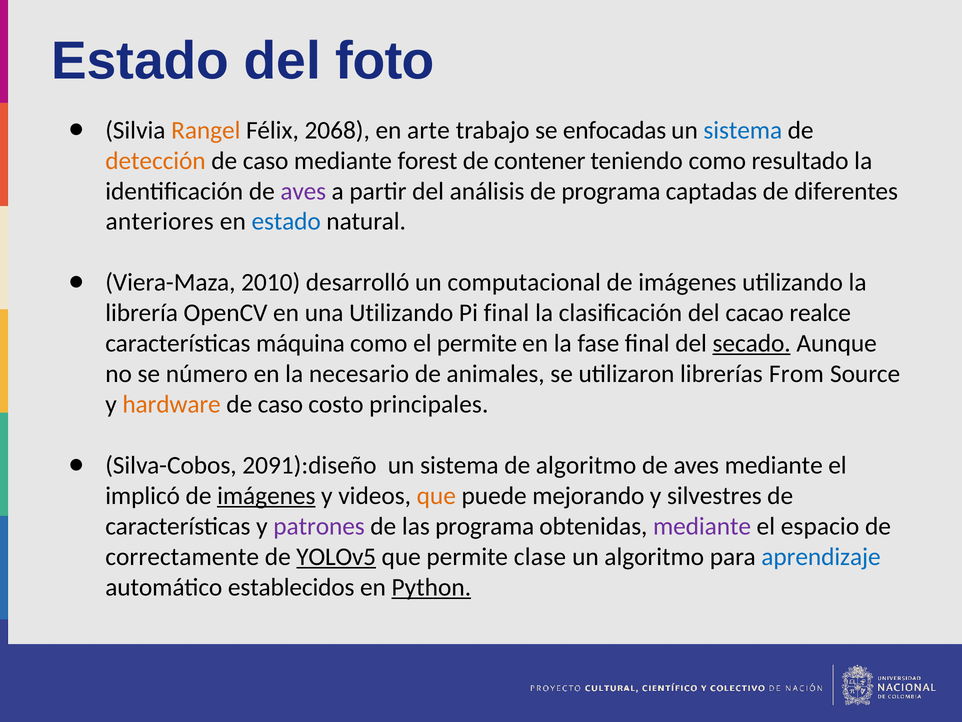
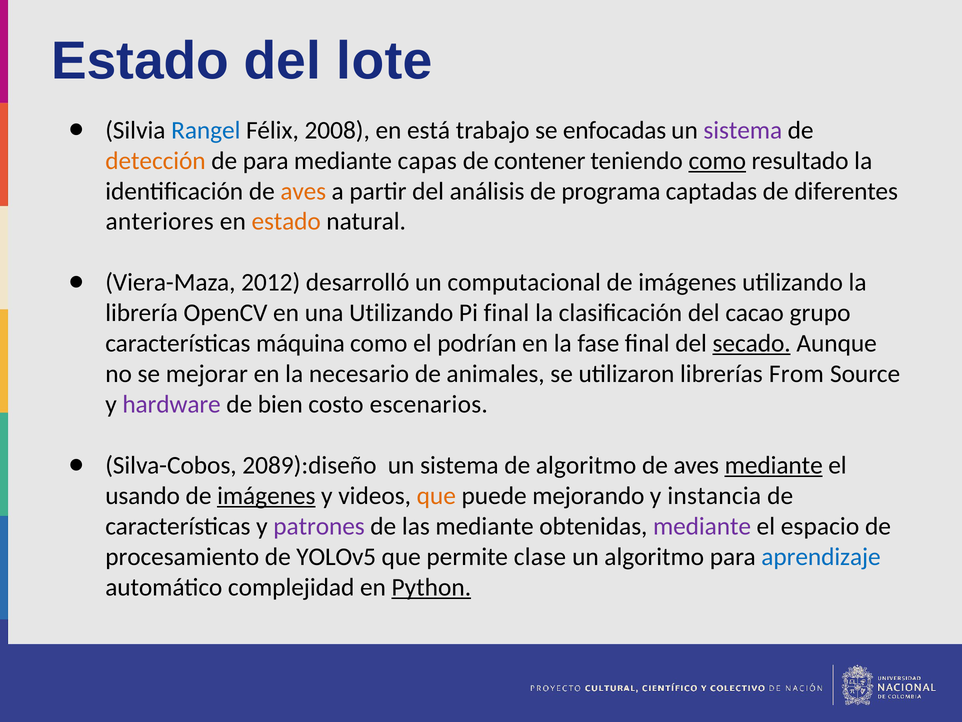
foto: foto -> lote
Rangel colour: orange -> blue
2068: 2068 -> 2008
arte: arte -> está
sistema at (743, 130) colour: blue -> purple
caso at (266, 161): caso -> para
forest: forest -> capas
como at (717, 161) underline: none -> present
aves at (303, 191) colour: purple -> orange
estado at (286, 221) colour: blue -> orange
2010: 2010 -> 2012
realce: realce -> grupo
el permite: permite -> podrían
número: número -> mejorar
hardware colour: orange -> purple
caso at (280, 404): caso -> bien
principales: principales -> escenarios
2091):diseño: 2091):diseño -> 2089):diseño
mediante at (774, 465) underline: none -> present
implicó: implicó -> usando
silvestres: silvestres -> instancia
las programa: programa -> mediante
correctamente: correctamente -> procesamiento
YOLOv5 underline: present -> none
establecidos: establecidos -> complejidad
